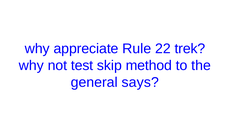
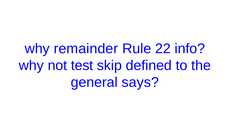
appreciate: appreciate -> remainder
trek: trek -> info
method: method -> defined
